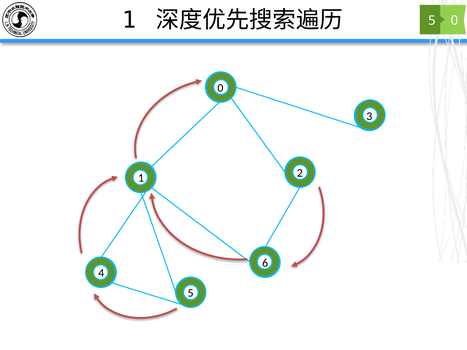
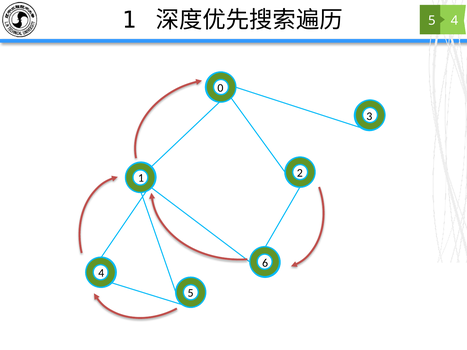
0 at (454, 20): 0 -> 4
